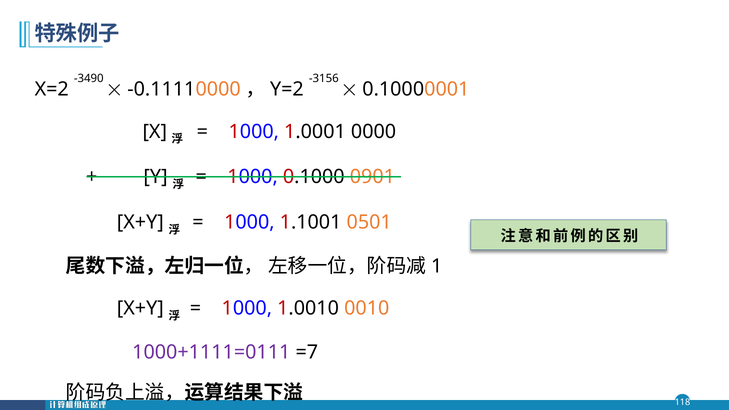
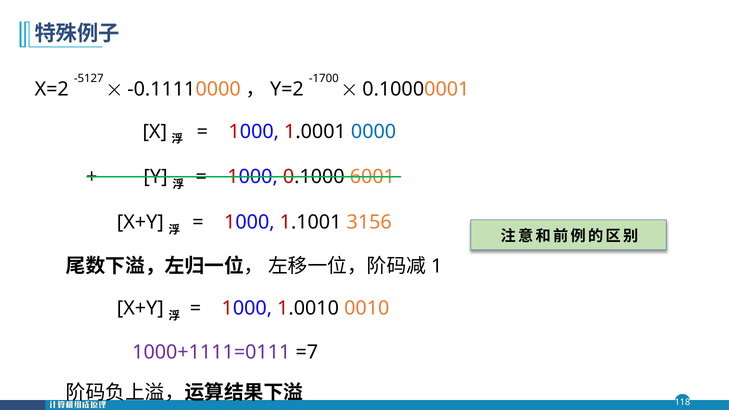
-3490: -3490 -> -5127
-3156: -3156 -> -1700
0000 colour: black -> blue
0901: 0901 -> 6001
0501: 0501 -> 3156
